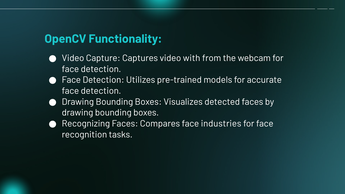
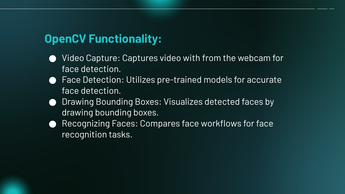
industries: industries -> workflows
